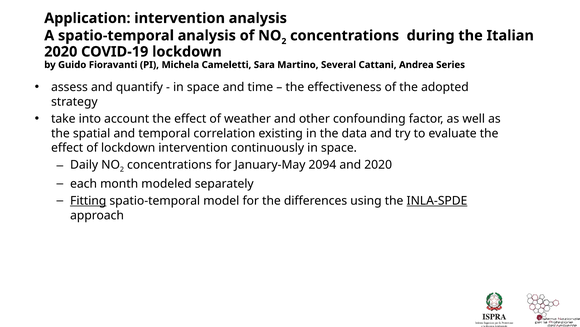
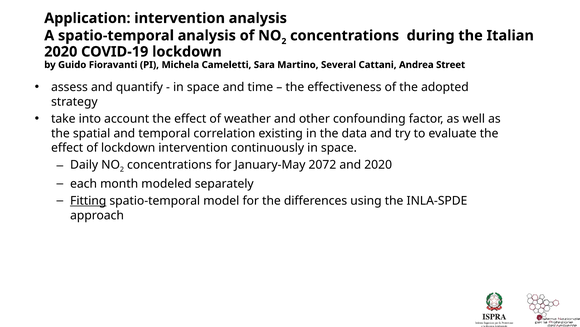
Series: Series -> Street
2094: 2094 -> 2072
INLA-SPDE underline: present -> none
